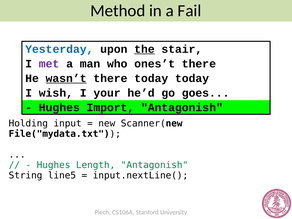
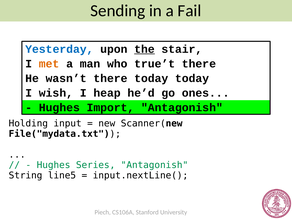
Method: Method -> Sending
met colour: purple -> orange
ones’t: ones’t -> true’t
wasn’t underline: present -> none
your: your -> heap
goes: goes -> ones
Length: Length -> Series
